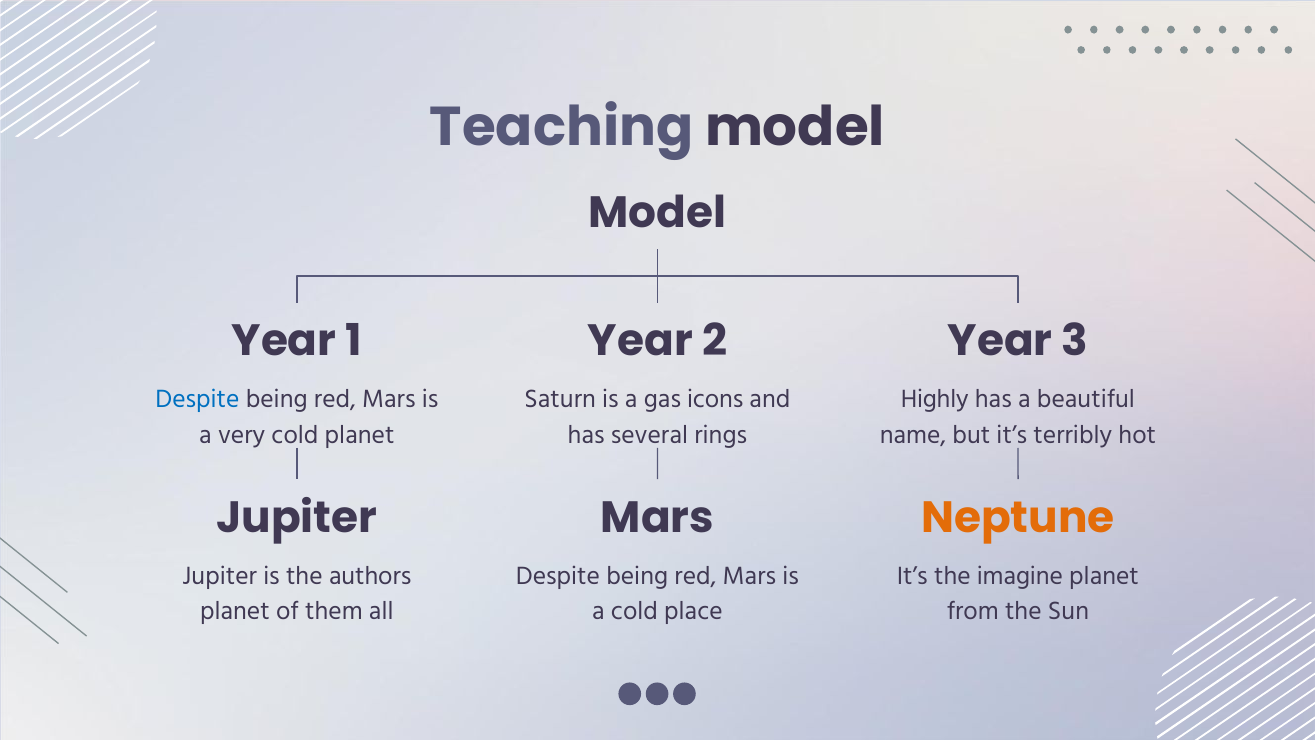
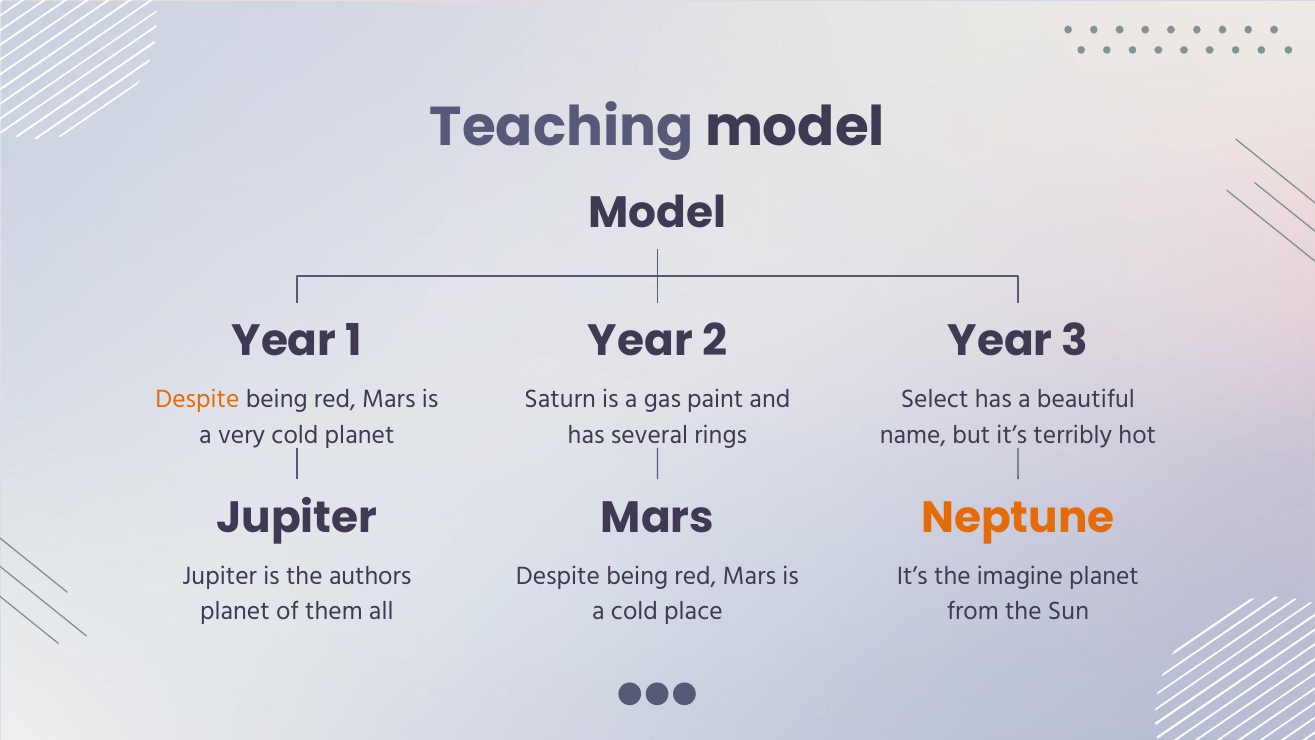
Despite at (197, 399) colour: blue -> orange
icons: icons -> paint
Highly: Highly -> Select
